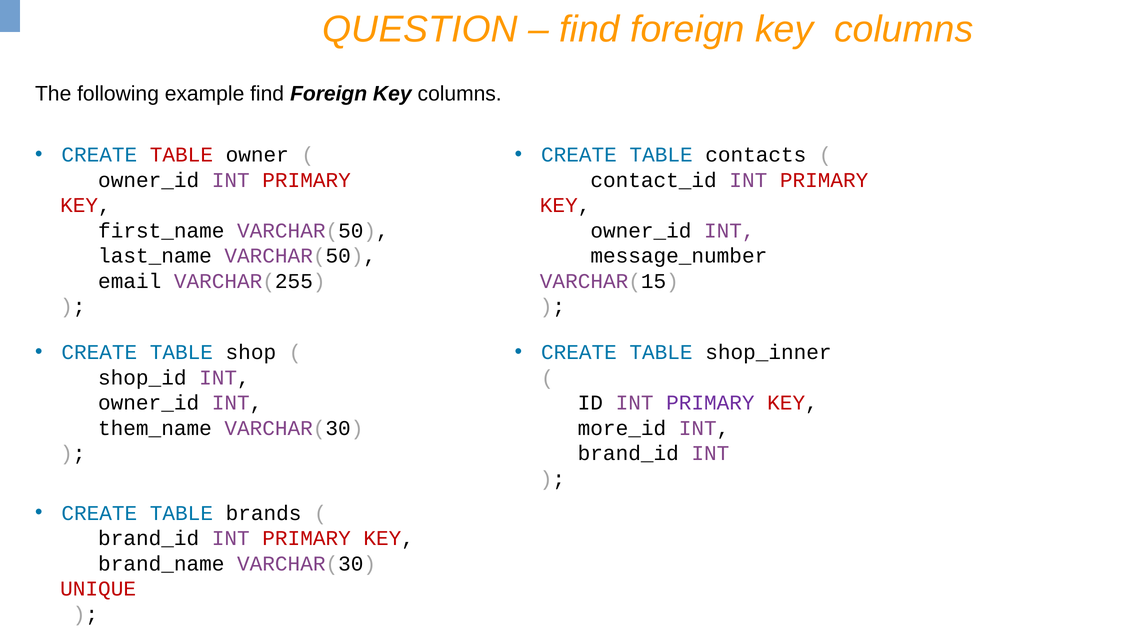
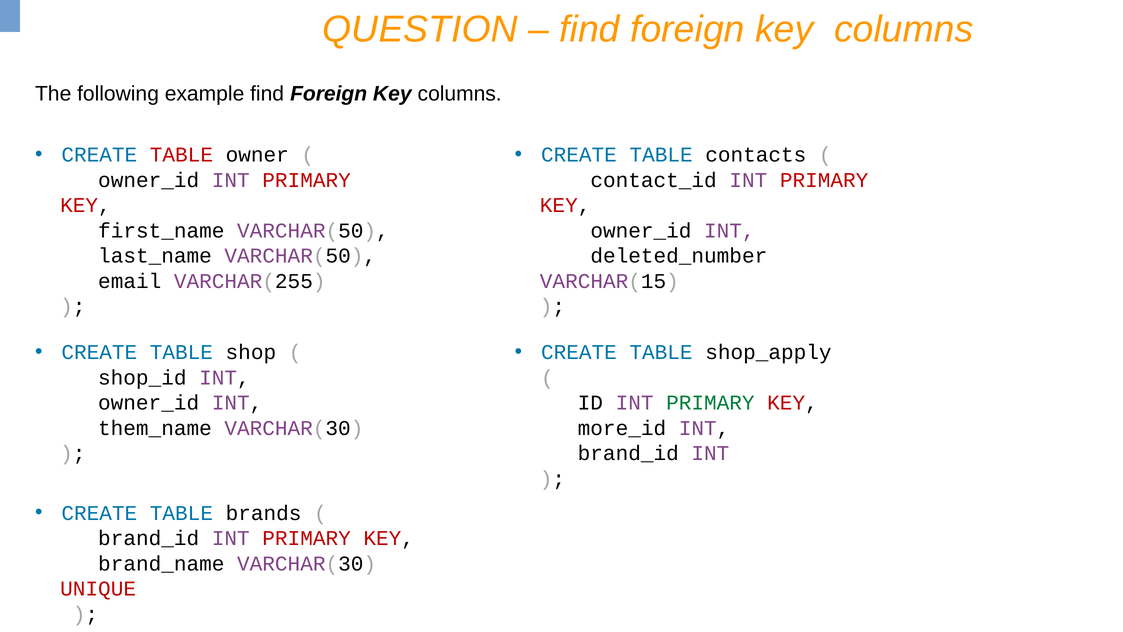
message_number: message_number -> deleted_number
shop_inner: shop_inner -> shop_apply
PRIMARY at (710, 403) colour: purple -> green
